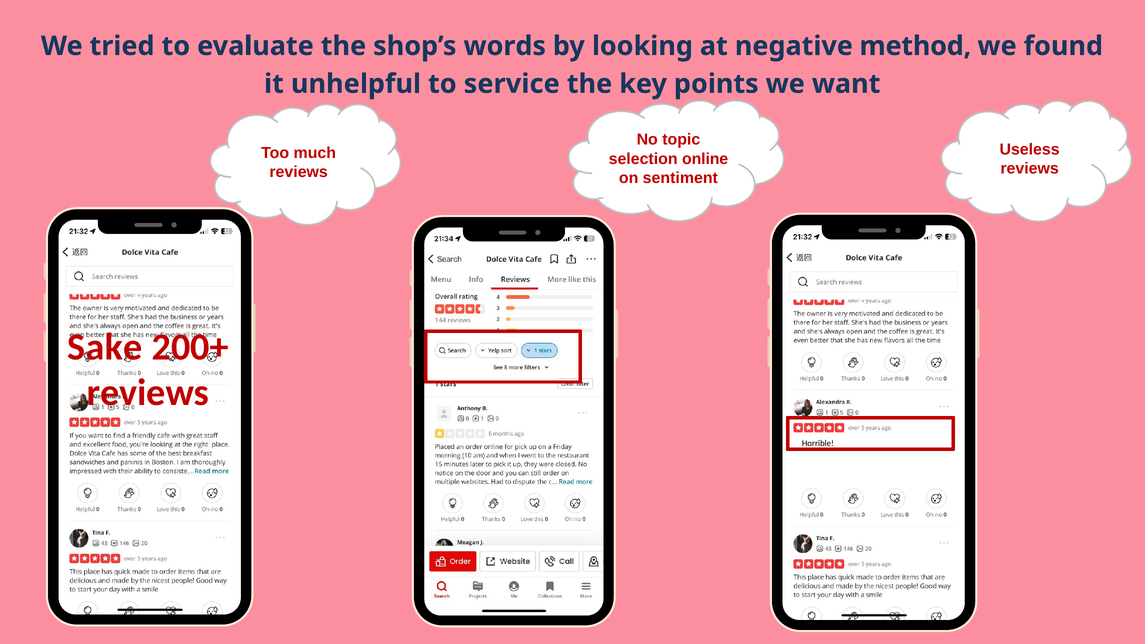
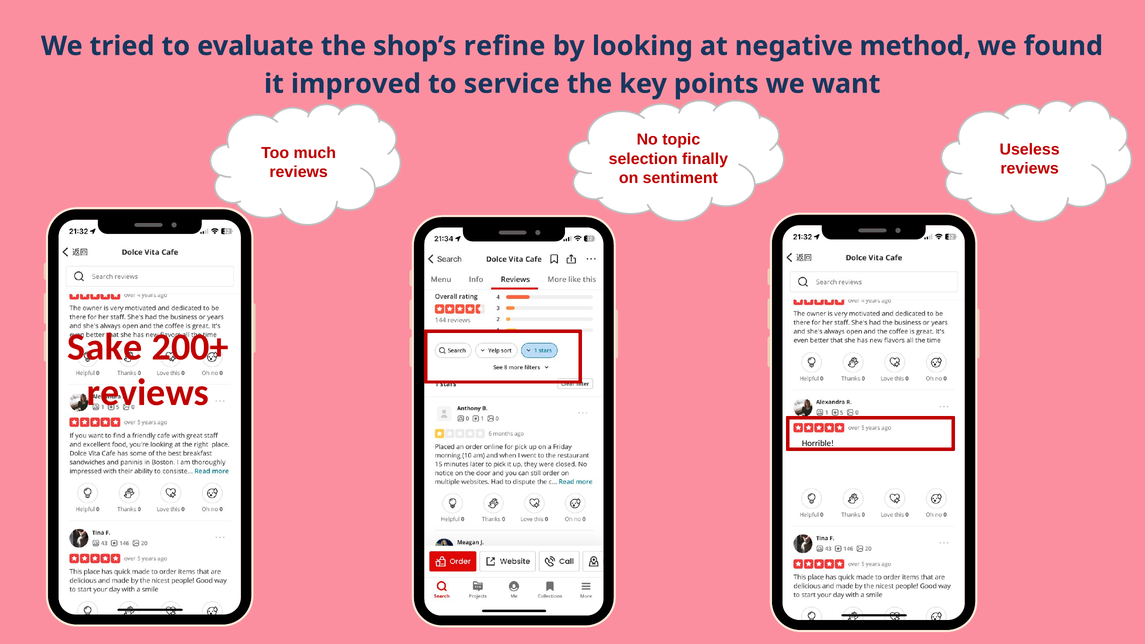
words: words -> refine
unhelpful: unhelpful -> improved
online: online -> finally
